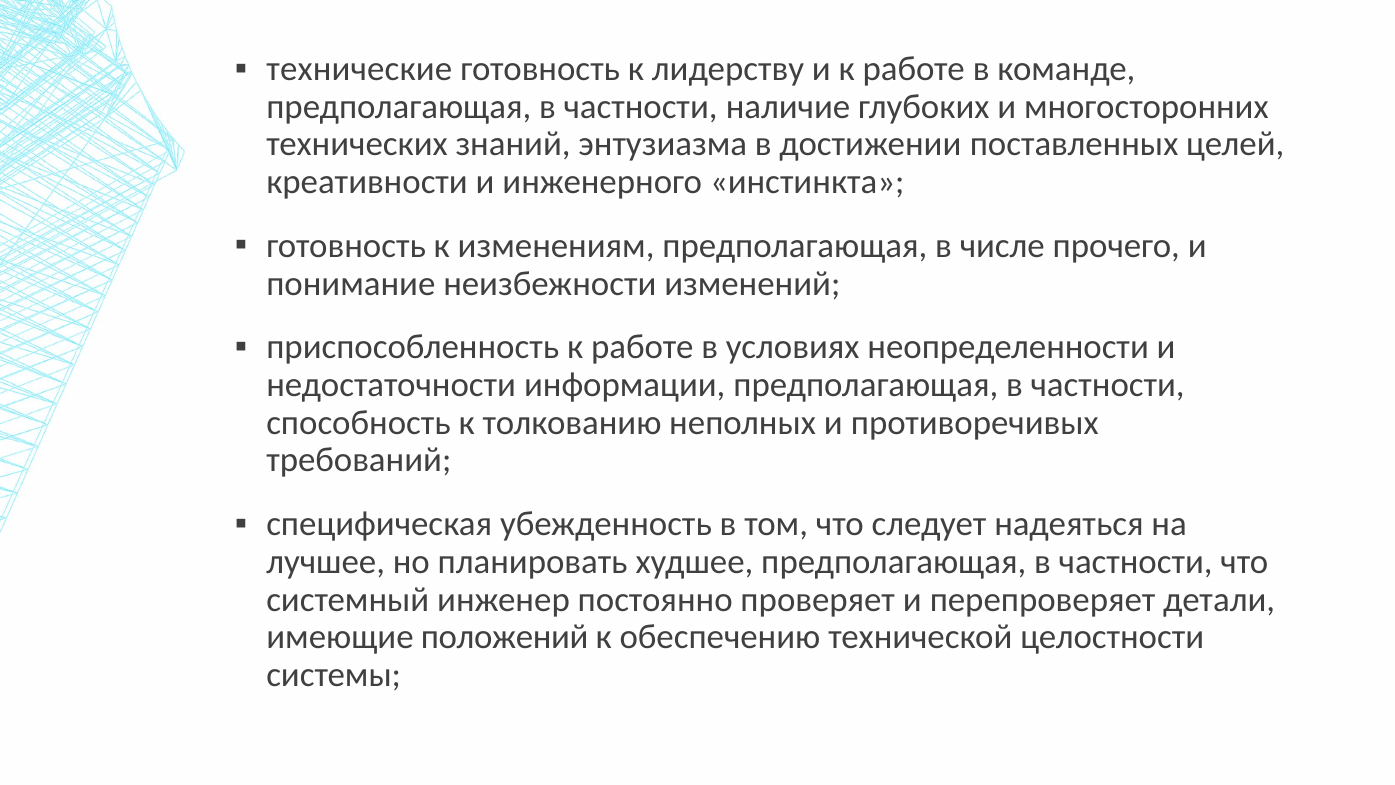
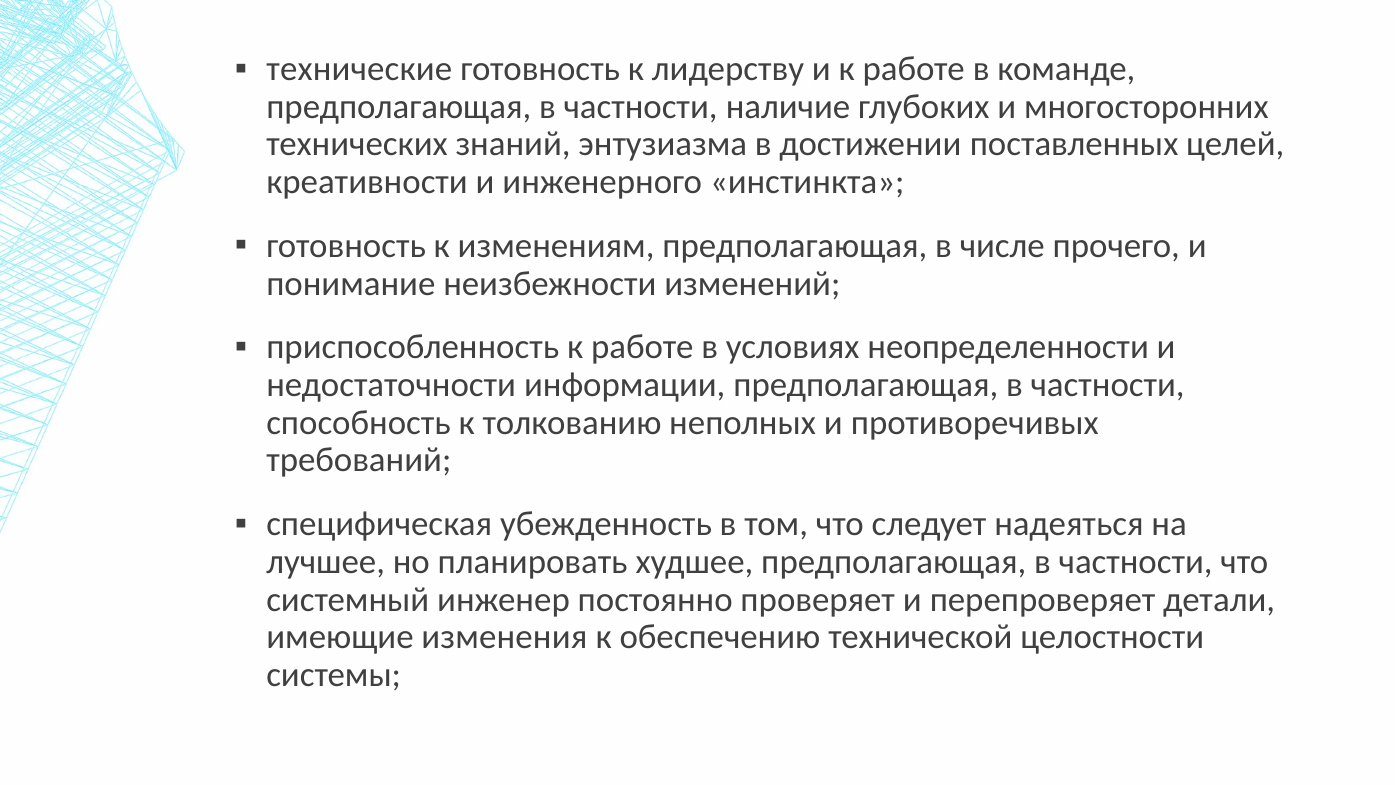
положений: положений -> изменения
